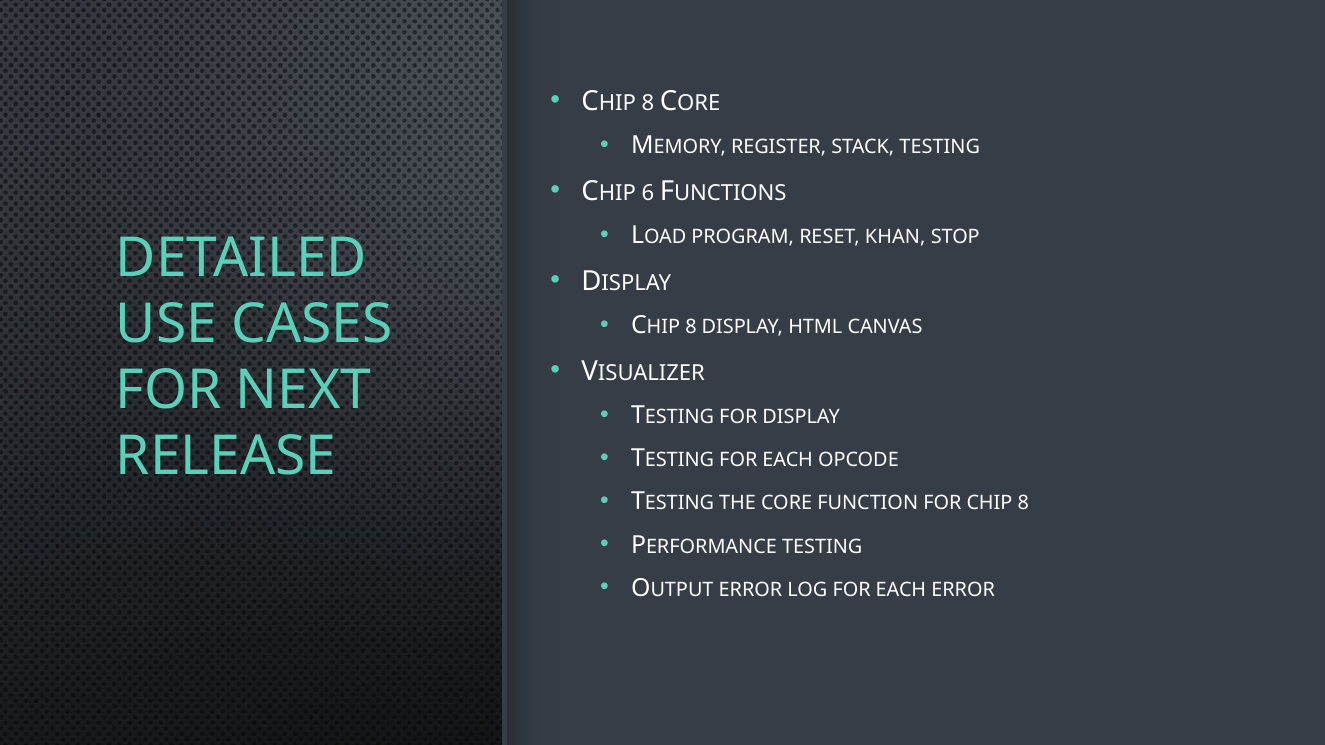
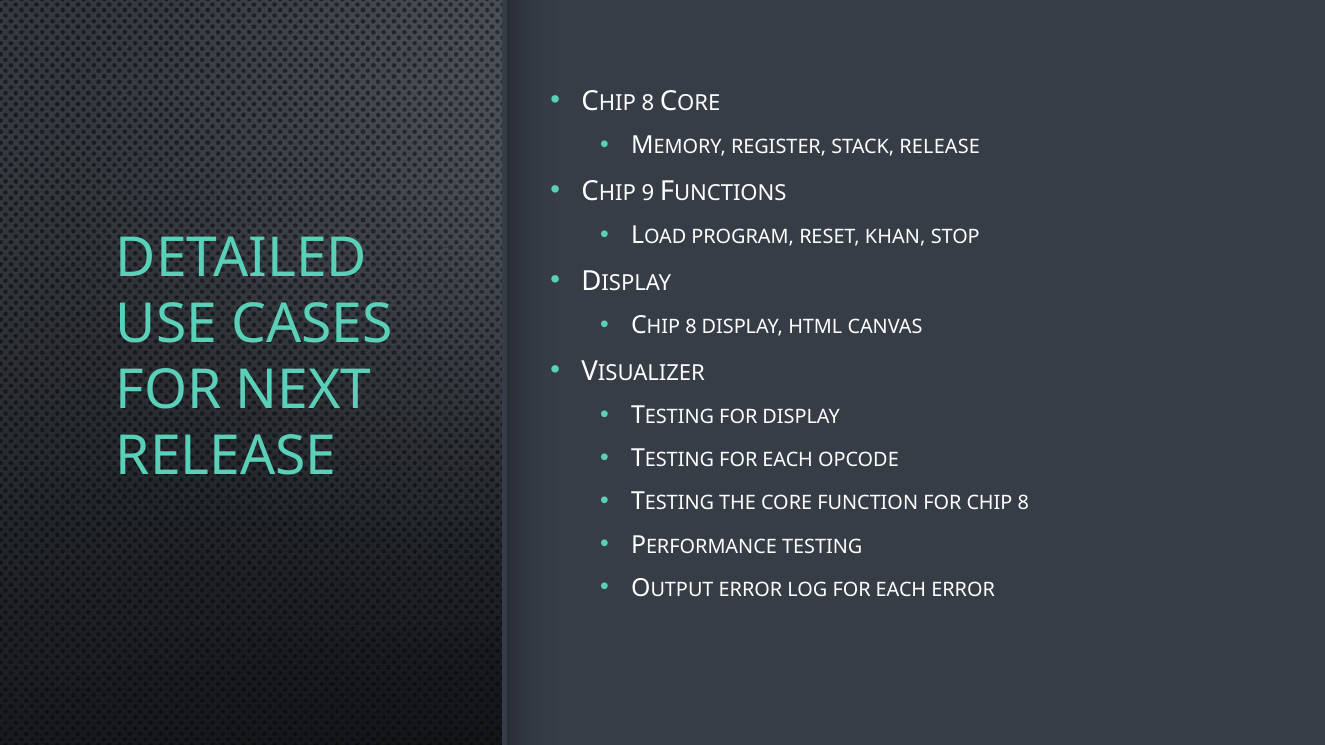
STACK TESTING: TESTING -> RELEASE
6: 6 -> 9
